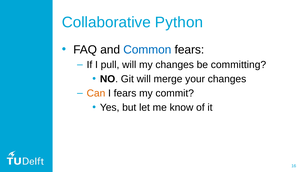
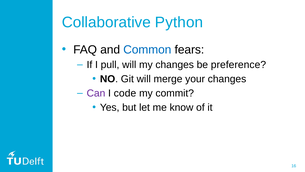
committing: committing -> preference
Can colour: orange -> purple
I fears: fears -> code
